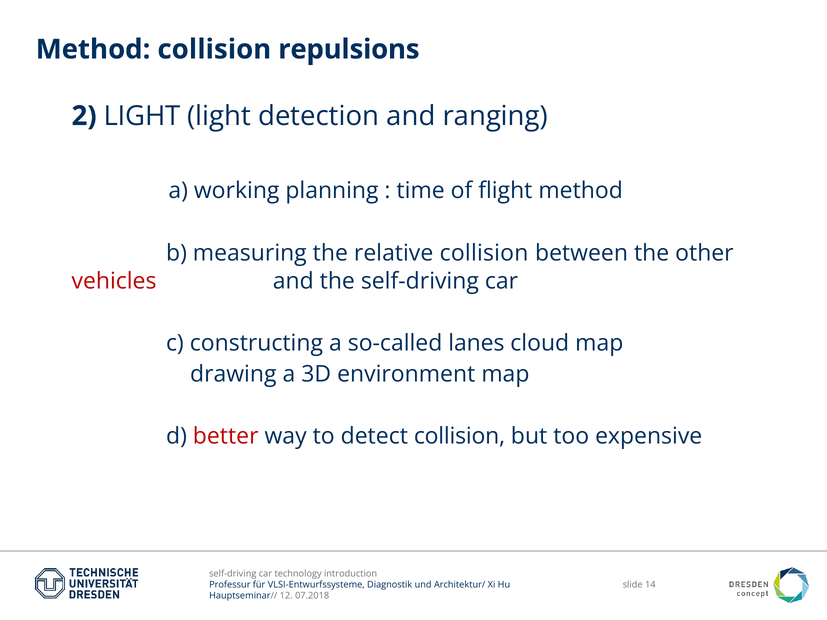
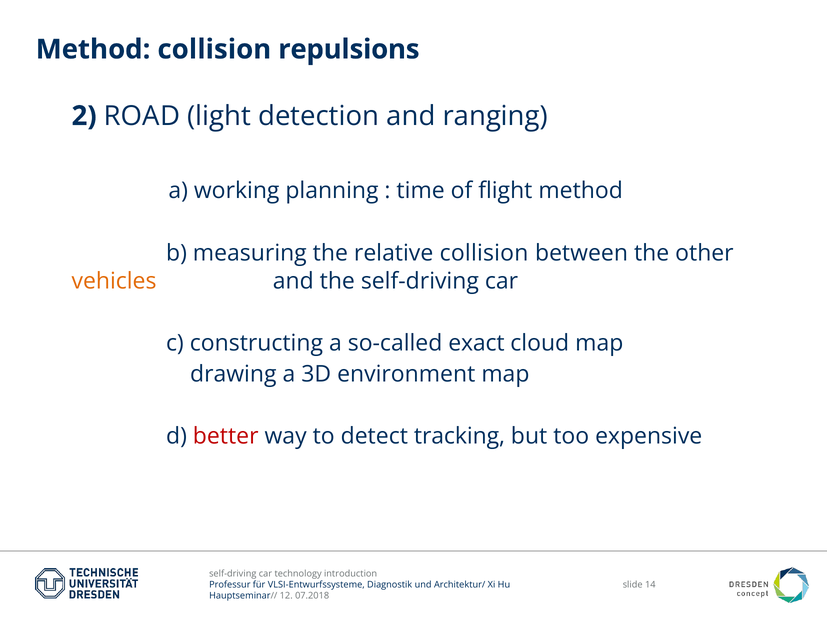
2 LIGHT: LIGHT -> ROAD
vehicles colour: red -> orange
lanes: lanes -> exact
detect collision: collision -> tracking
